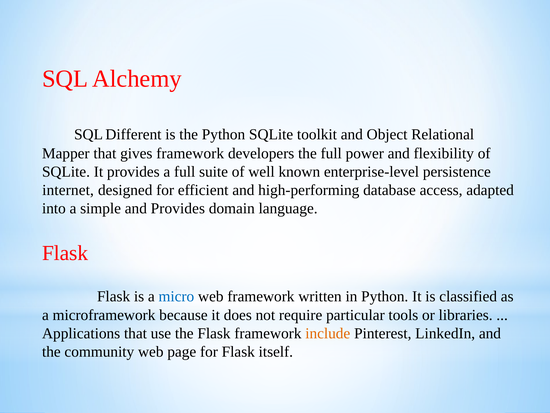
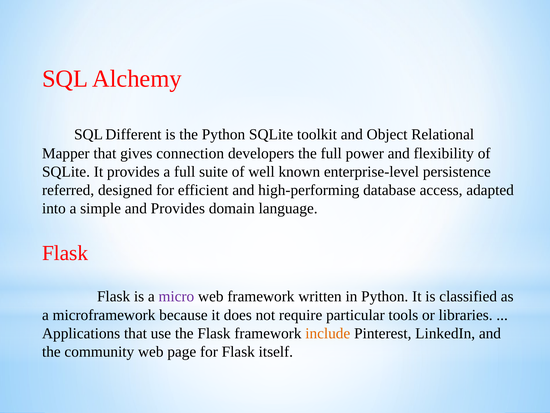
gives framework: framework -> connection
internet: internet -> referred
micro colour: blue -> purple
